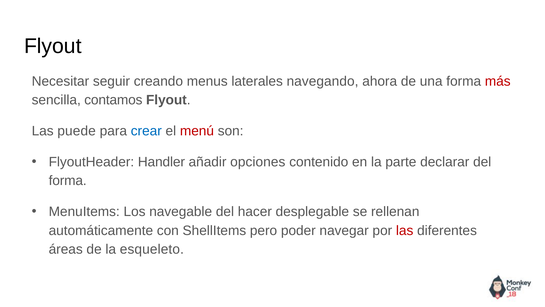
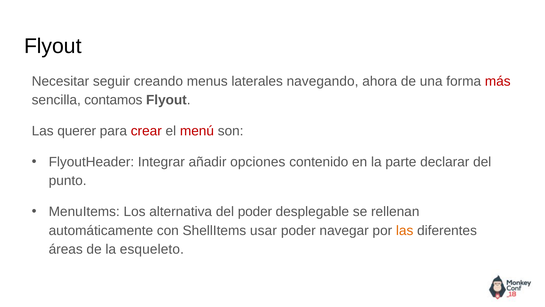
puede: puede -> querer
crear colour: blue -> red
Handler: Handler -> Integrar
forma at (68, 181): forma -> punto
navegable: navegable -> alternativa
del hacer: hacer -> poder
pero: pero -> usar
las at (405, 230) colour: red -> orange
